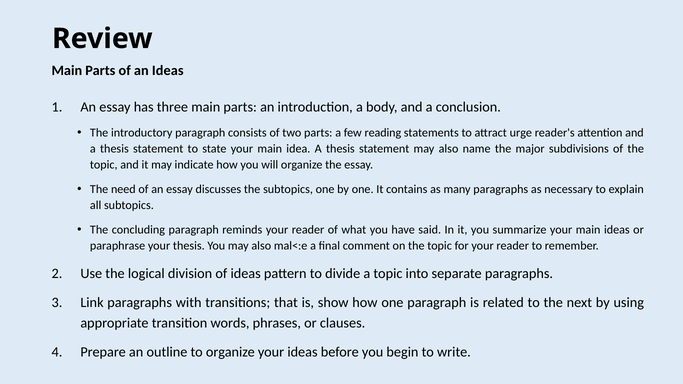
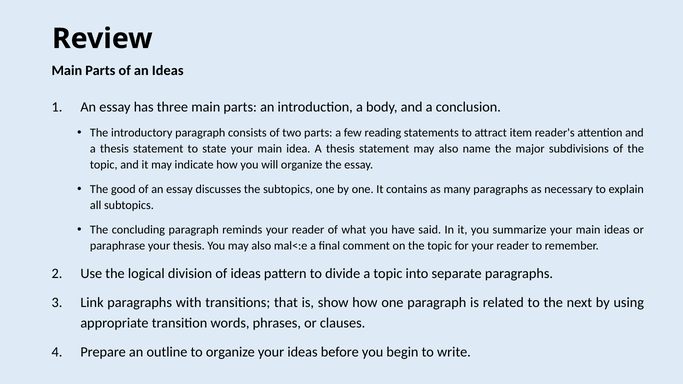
urge: urge -> item
need: need -> good
